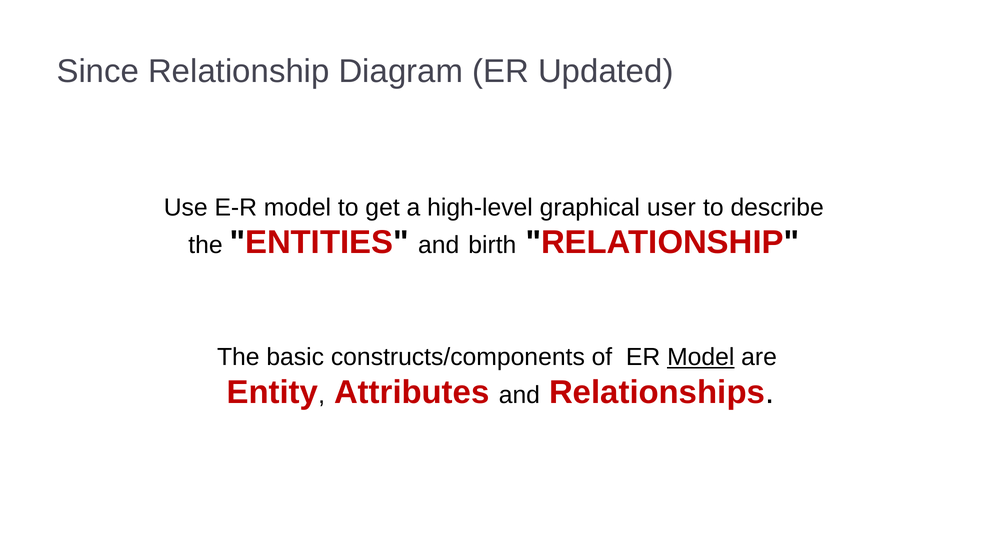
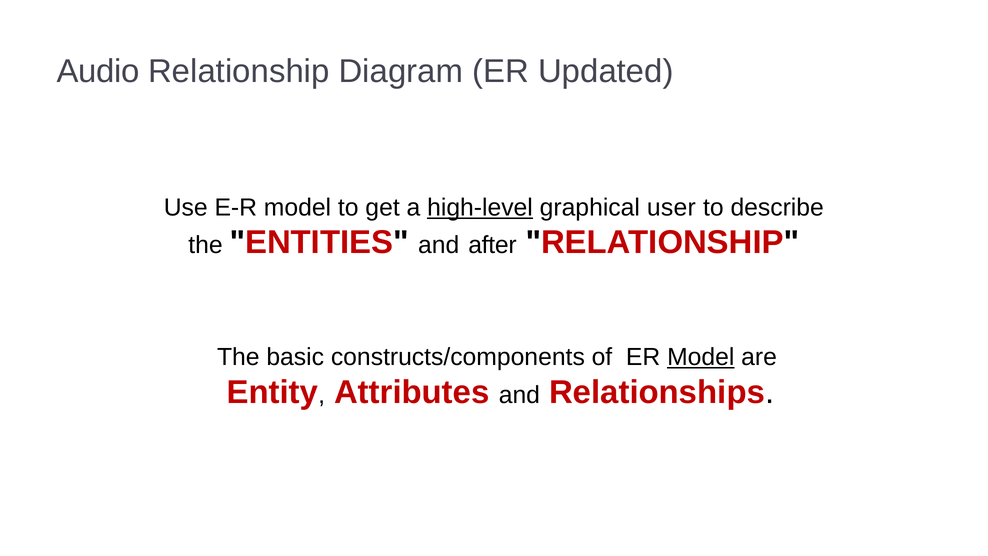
Since: Since -> Audio
high-level underline: none -> present
birth: birth -> after
